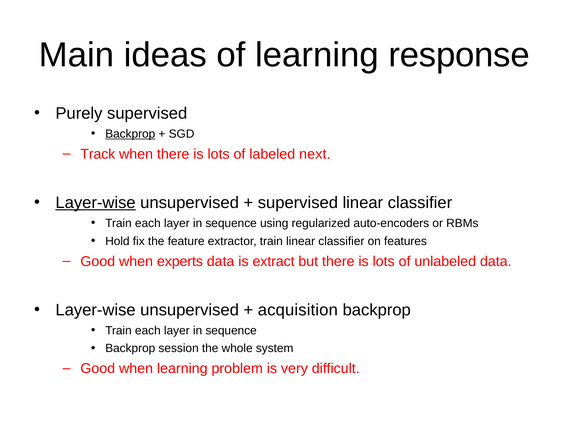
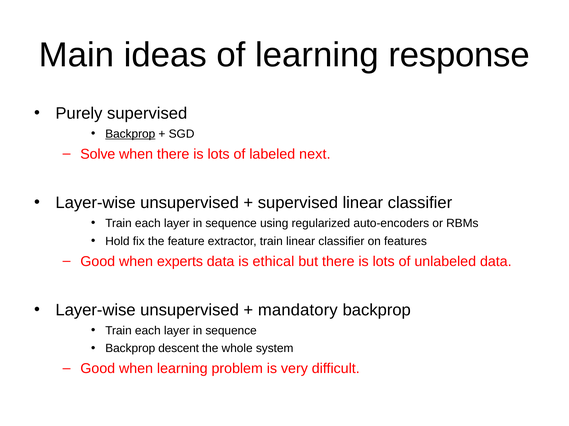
Track: Track -> Solve
Layer-wise at (96, 203) underline: present -> none
extract: extract -> ethical
acquisition: acquisition -> mandatory
session: session -> descent
